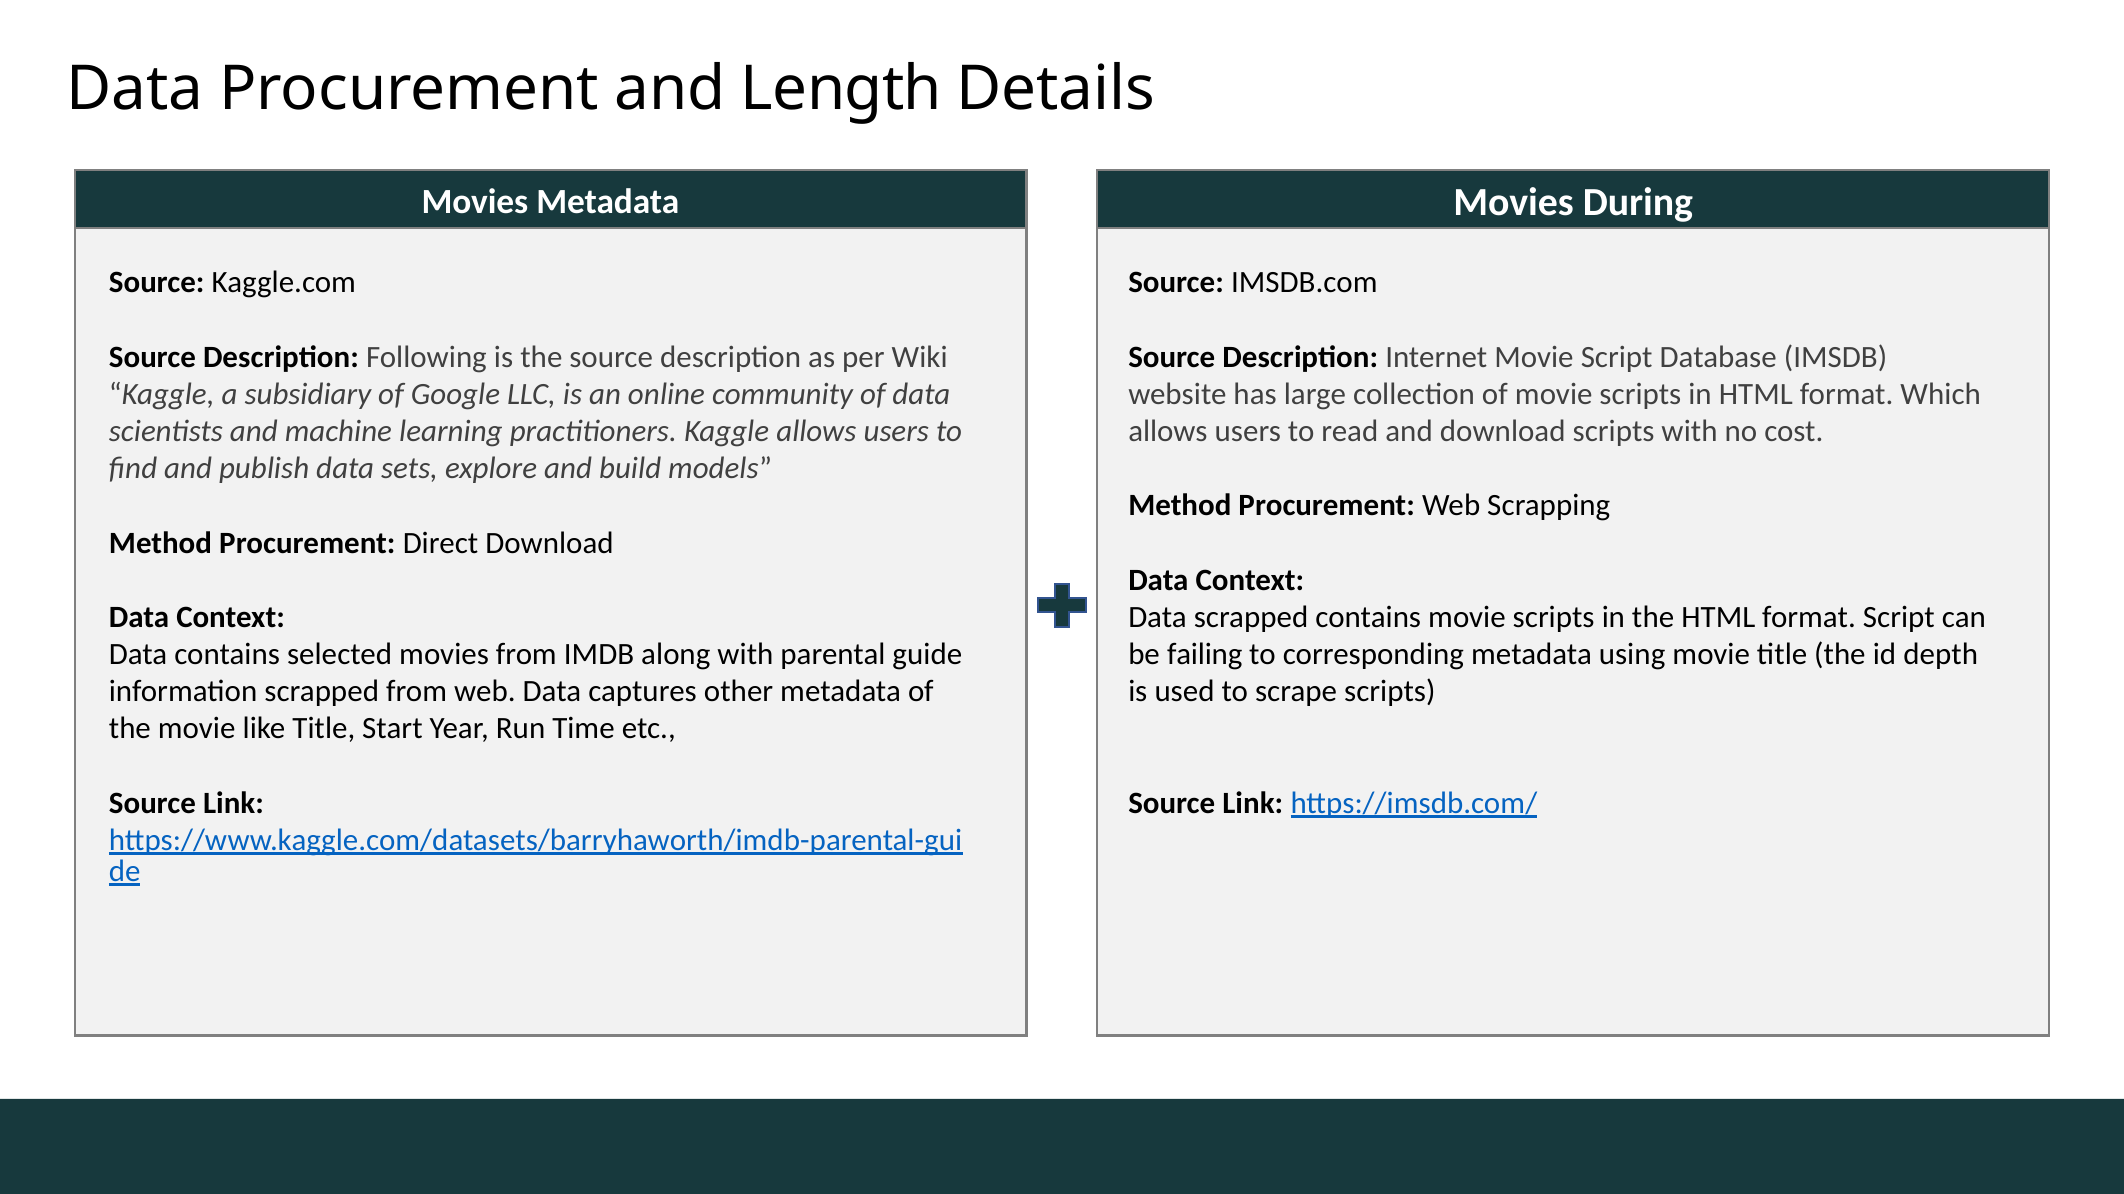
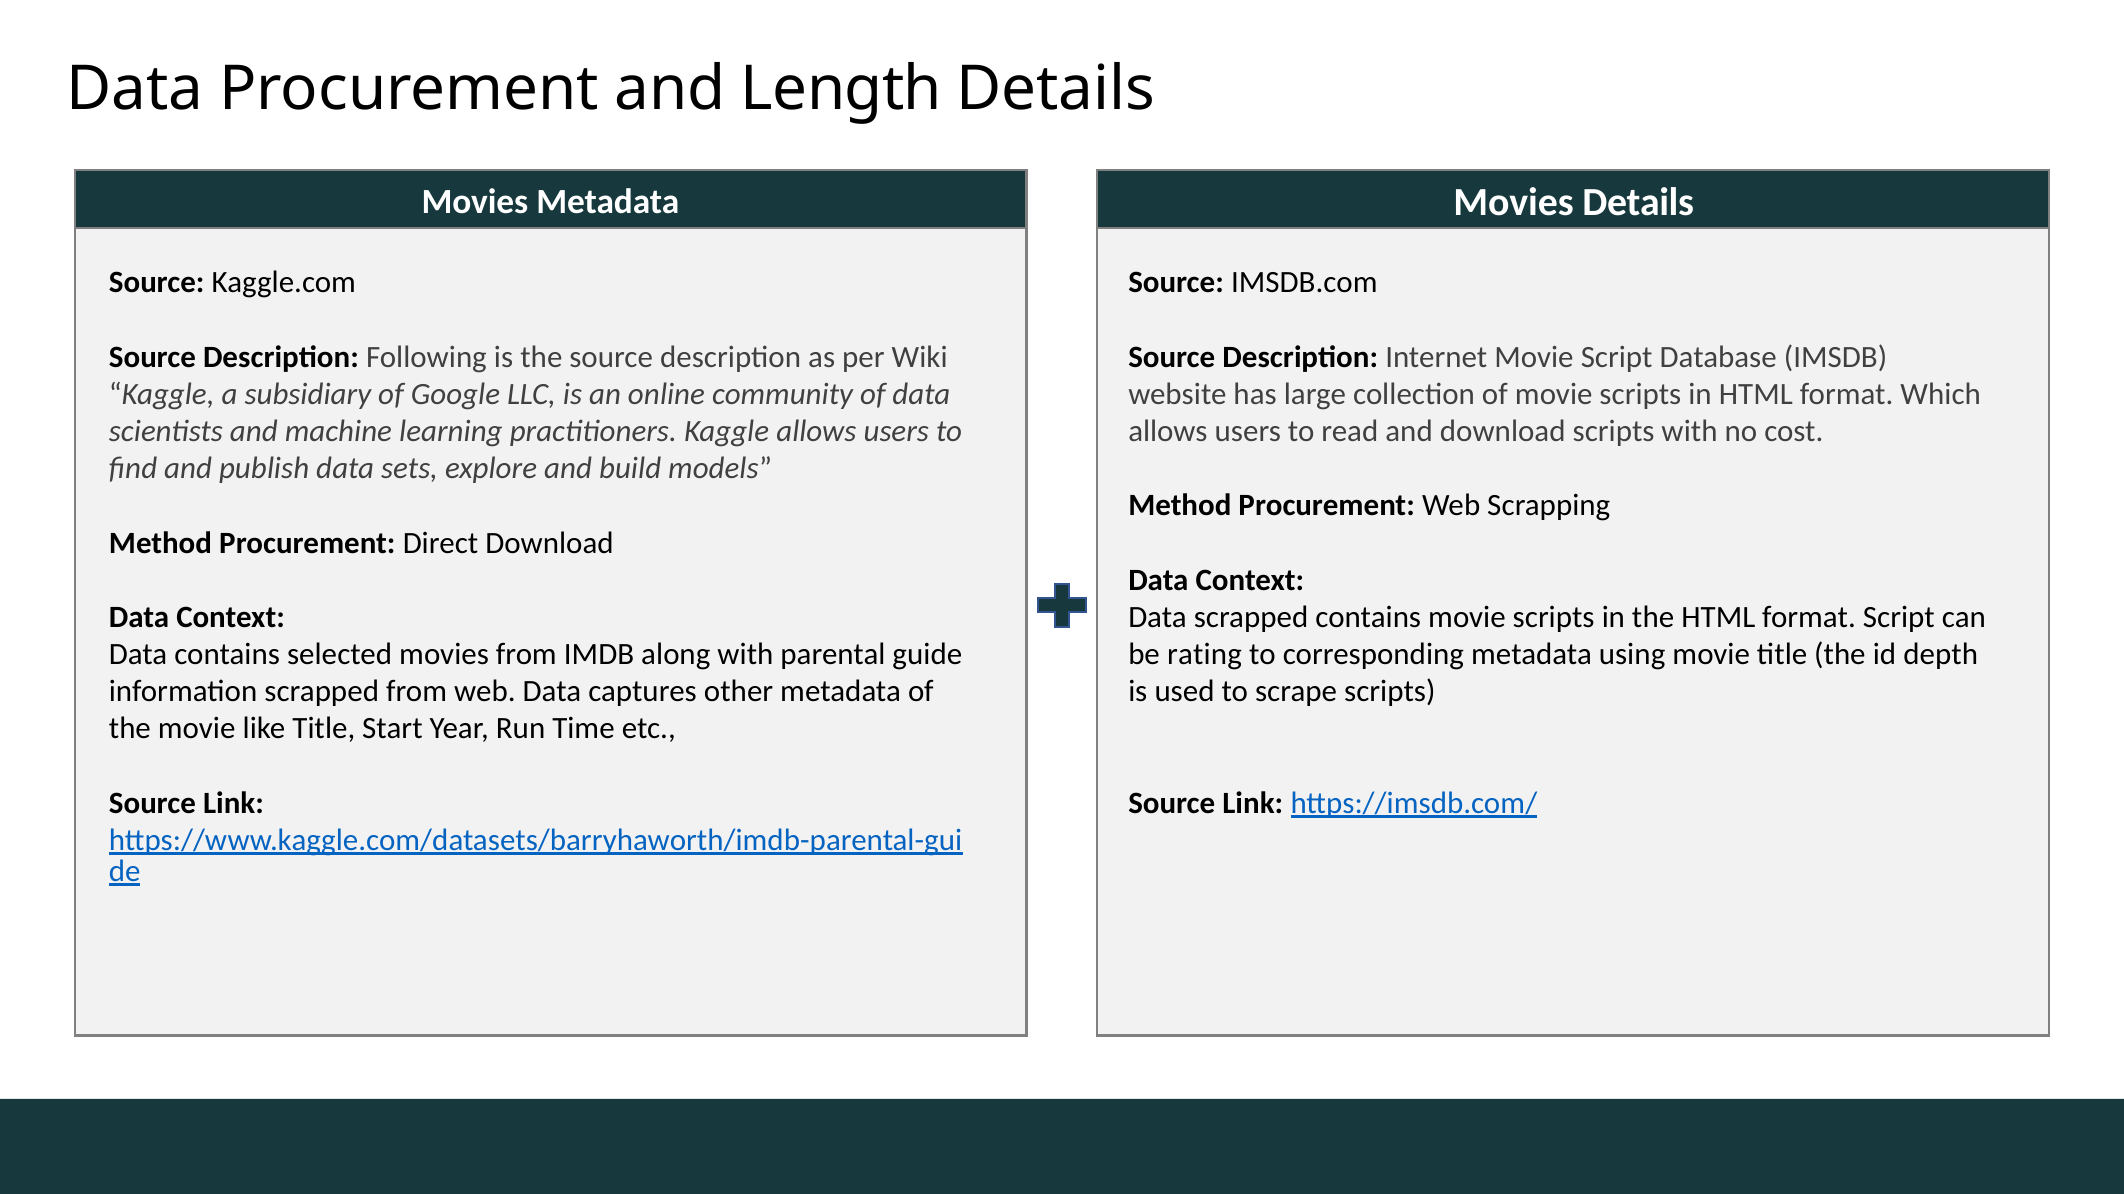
Movies During: During -> Details
failing: failing -> rating
